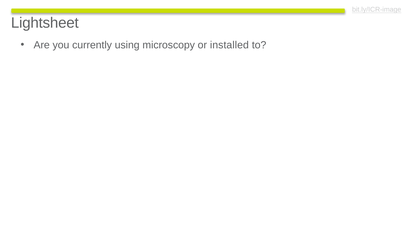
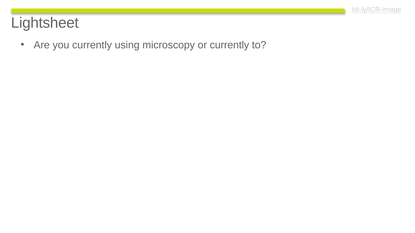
or installed: installed -> currently
